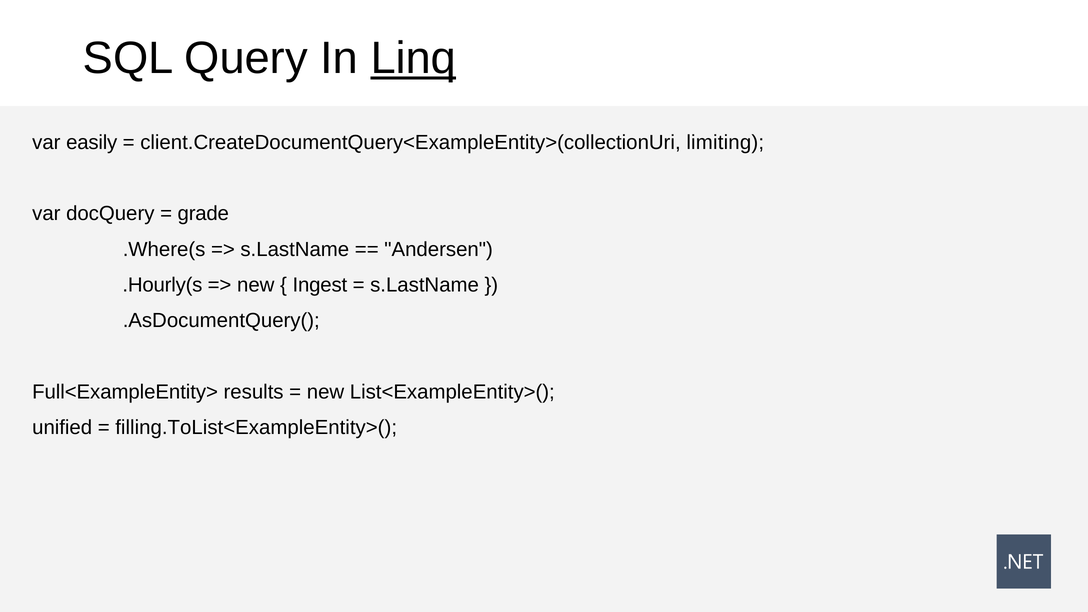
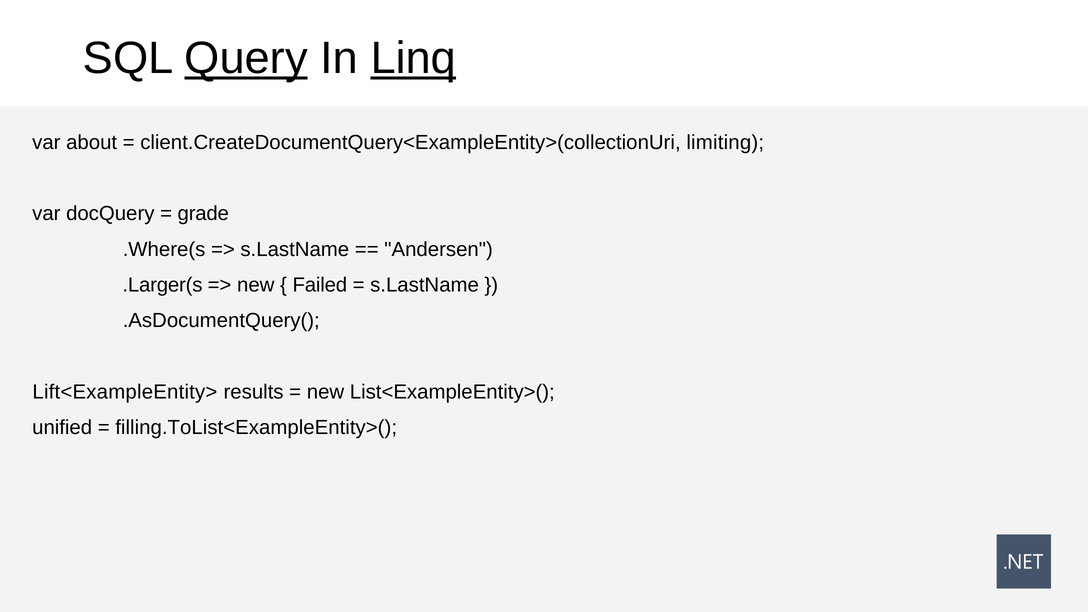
Query underline: none -> present
easily: easily -> about
.Hourly(s: .Hourly(s -> .Larger(s
Ingest: Ingest -> Failed
Full<ExampleEntity>: Full<ExampleEntity> -> Lift<ExampleEntity>
